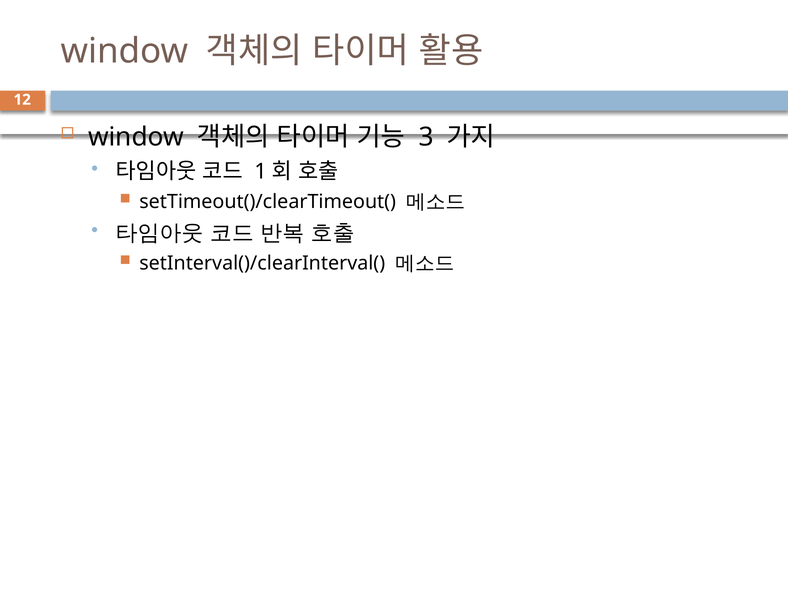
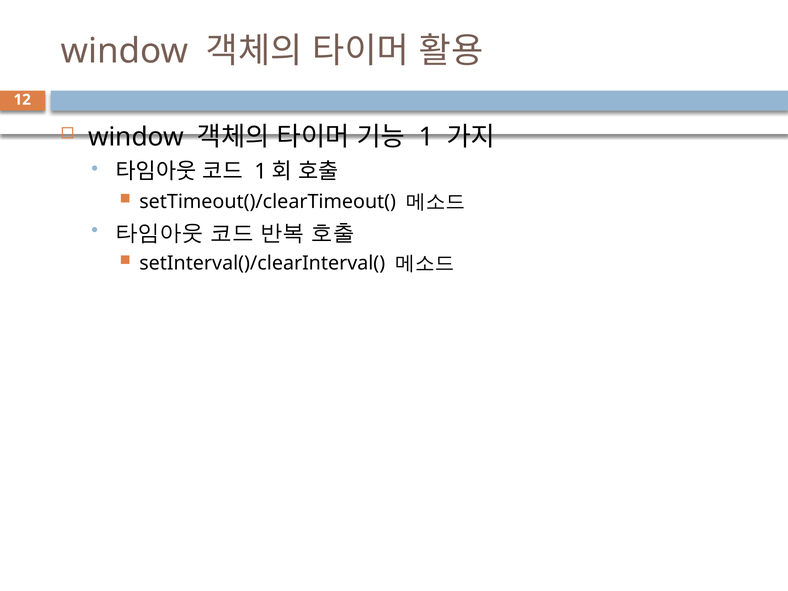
3 at (426, 137): 3 -> 1
